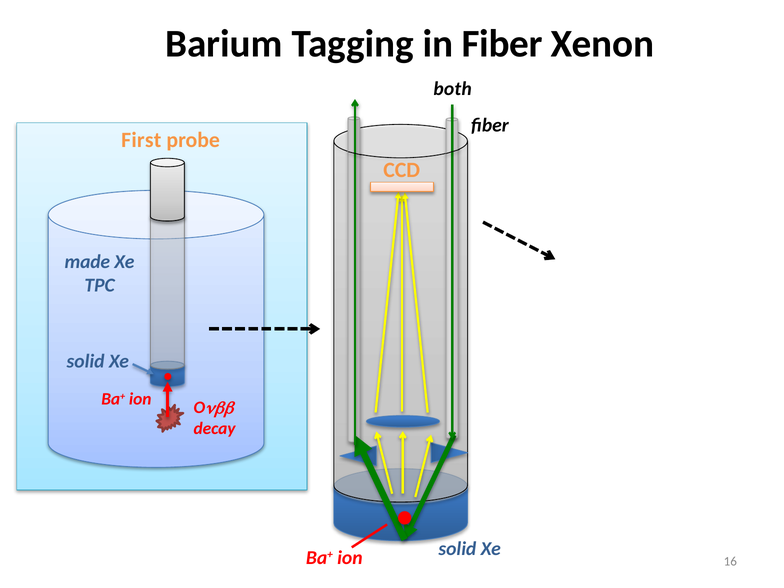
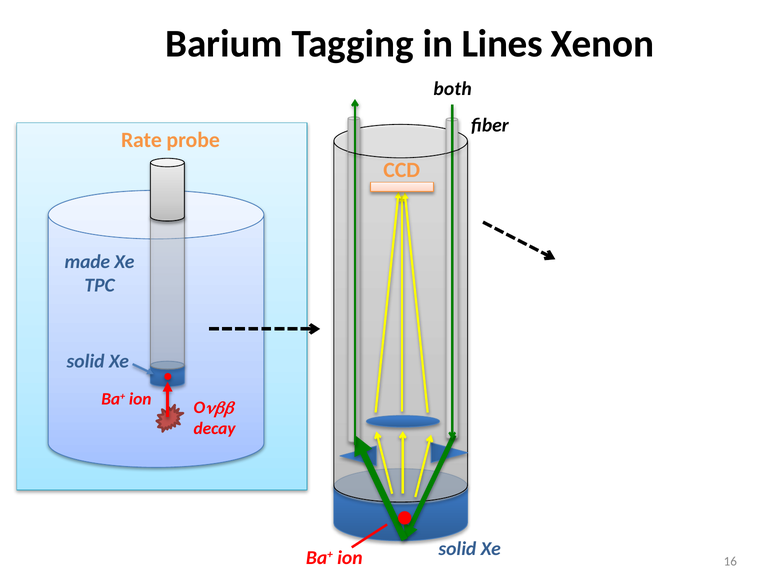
in Fiber: Fiber -> Lines
First: First -> Rate
